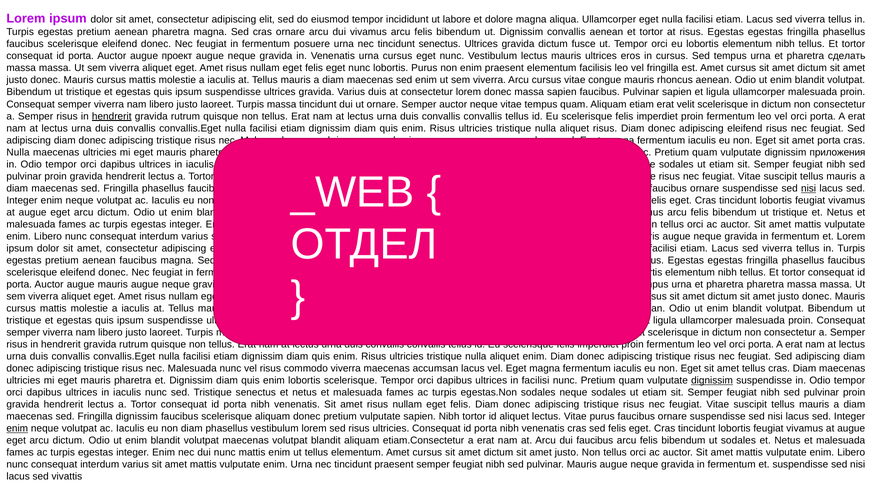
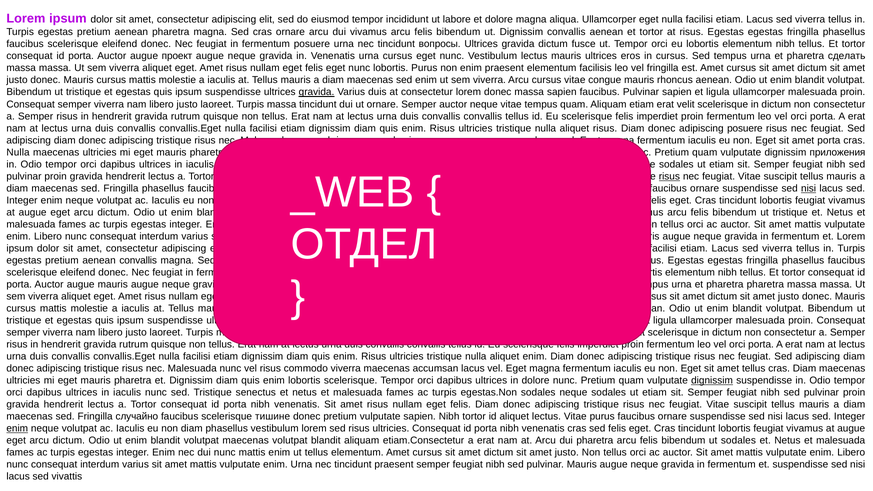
tincidunt senectus: senectus -> вопросы
gravida at (317, 92) underline: none -> present
hendrerit at (112, 116) underline: present -> none
adipiscing eleifend: eleifend -> posuere
risus at (669, 176) underline: none -> present
aenean faucibus: faucibus -> convallis
in facilisi: facilisi -> dolore
Fringilla dignissim: dignissim -> случайно
scelerisque aliquam: aliquam -> тишине
dui faucibus: faucibus -> pharetra
